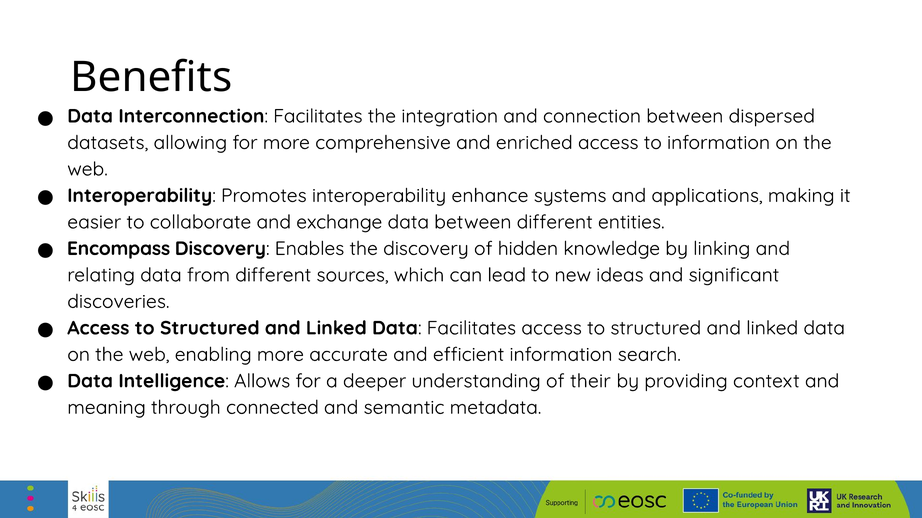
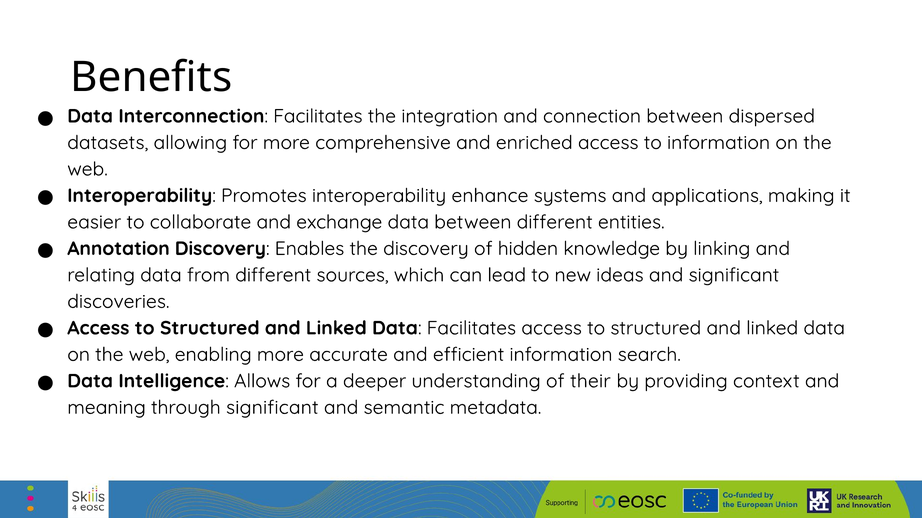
Encompass: Encompass -> Annotation
through connected: connected -> significant
